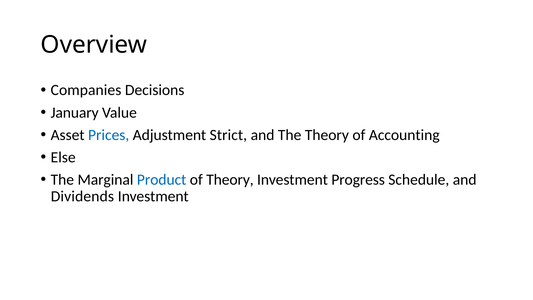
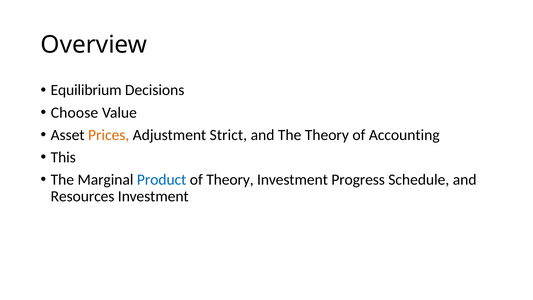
Companies: Companies -> Equilibrium
January: January -> Choose
Prices colour: blue -> orange
Else: Else -> This
Dividends: Dividends -> Resources
